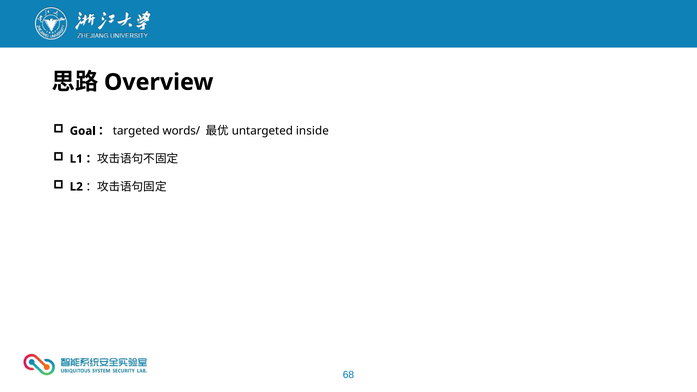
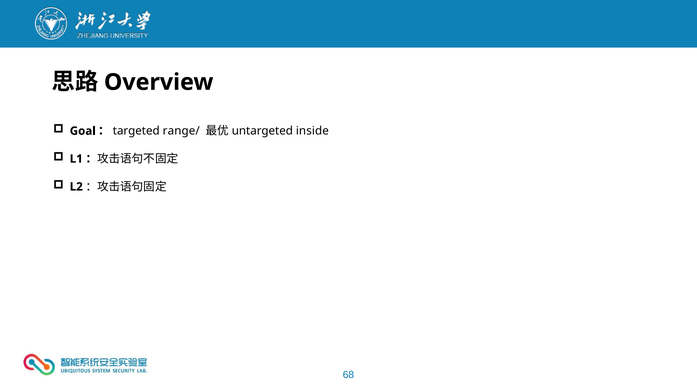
words/: words/ -> range/
